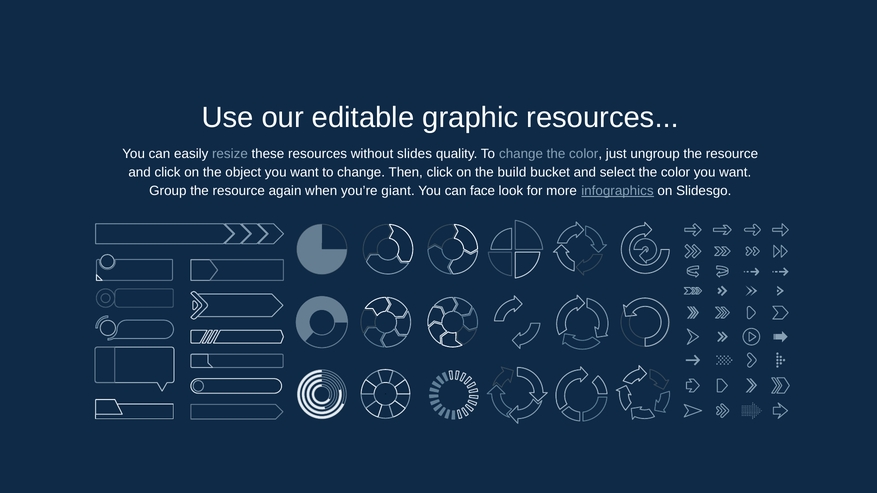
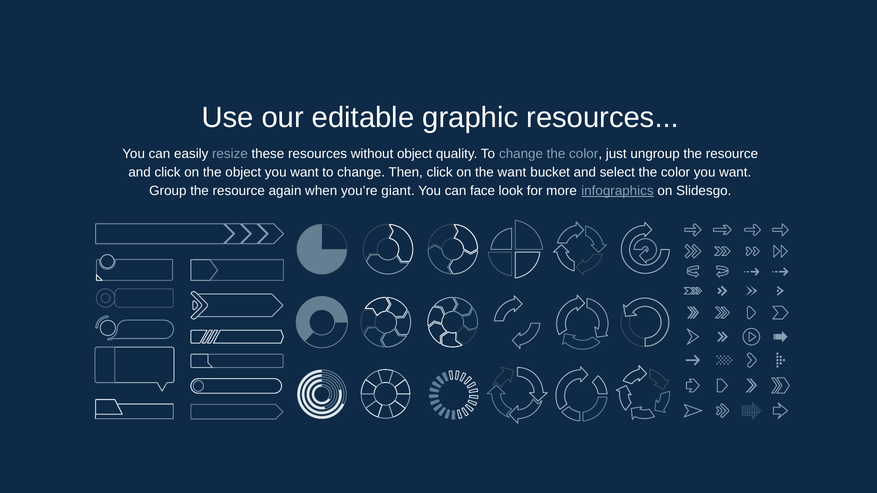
without slides: slides -> object
the build: build -> want
